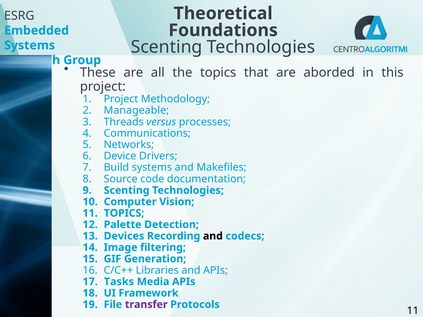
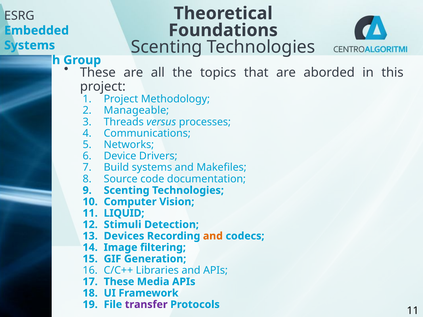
11 TOPICS: TOPICS -> LIQUID
Palette: Palette -> Stimuli
and at (213, 236) colour: black -> orange
Tasks at (119, 282): Tasks -> These
